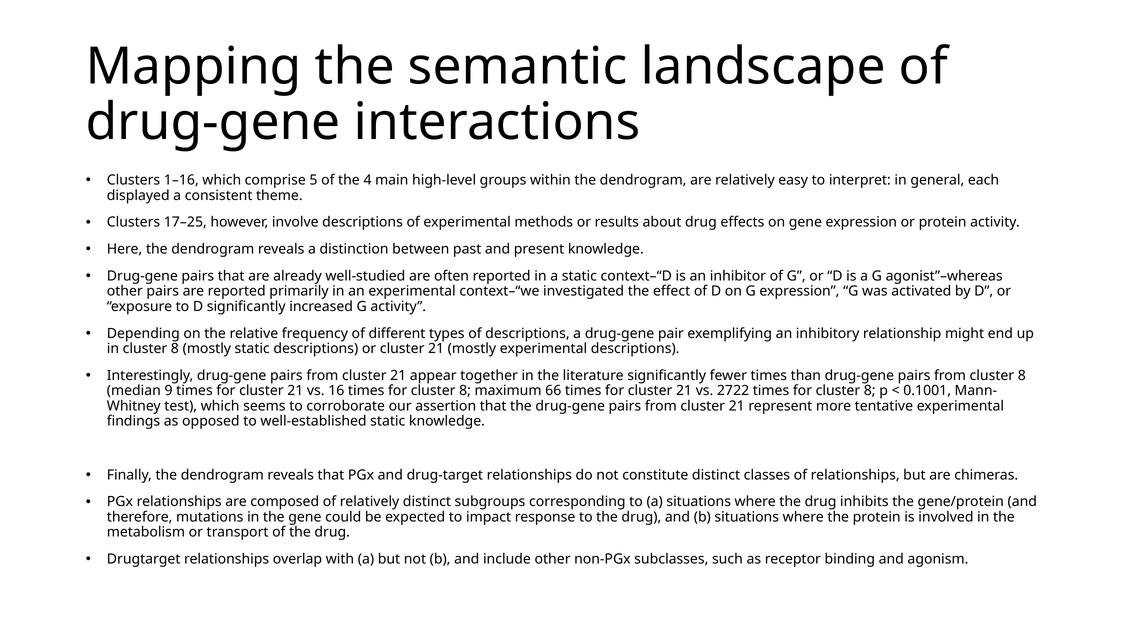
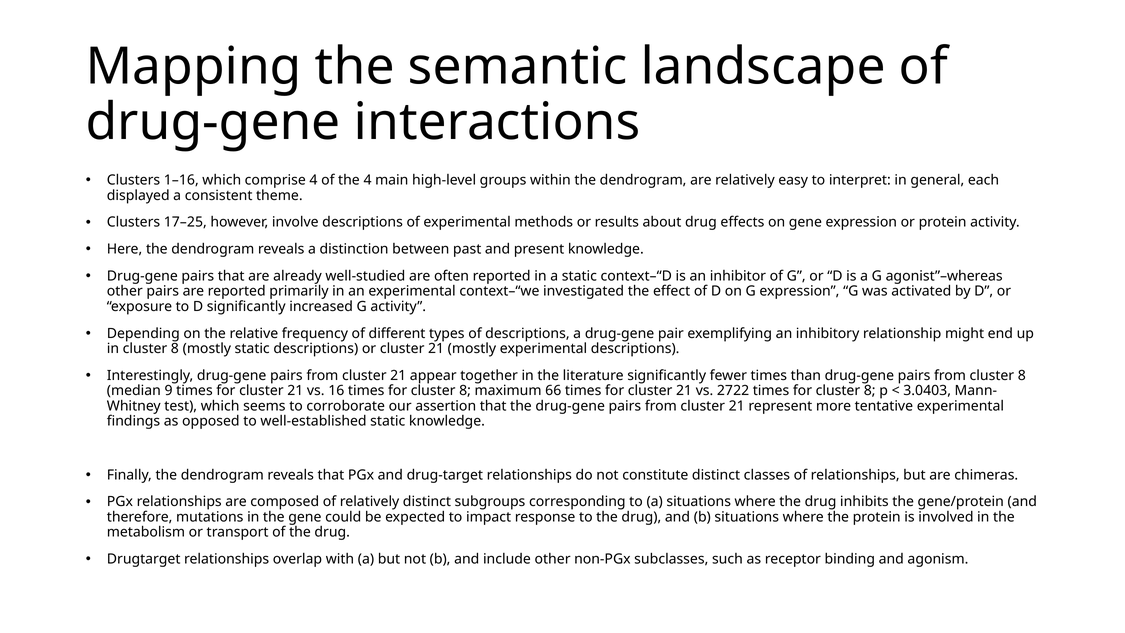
comprise 5: 5 -> 4
0.1001: 0.1001 -> 3.0403
